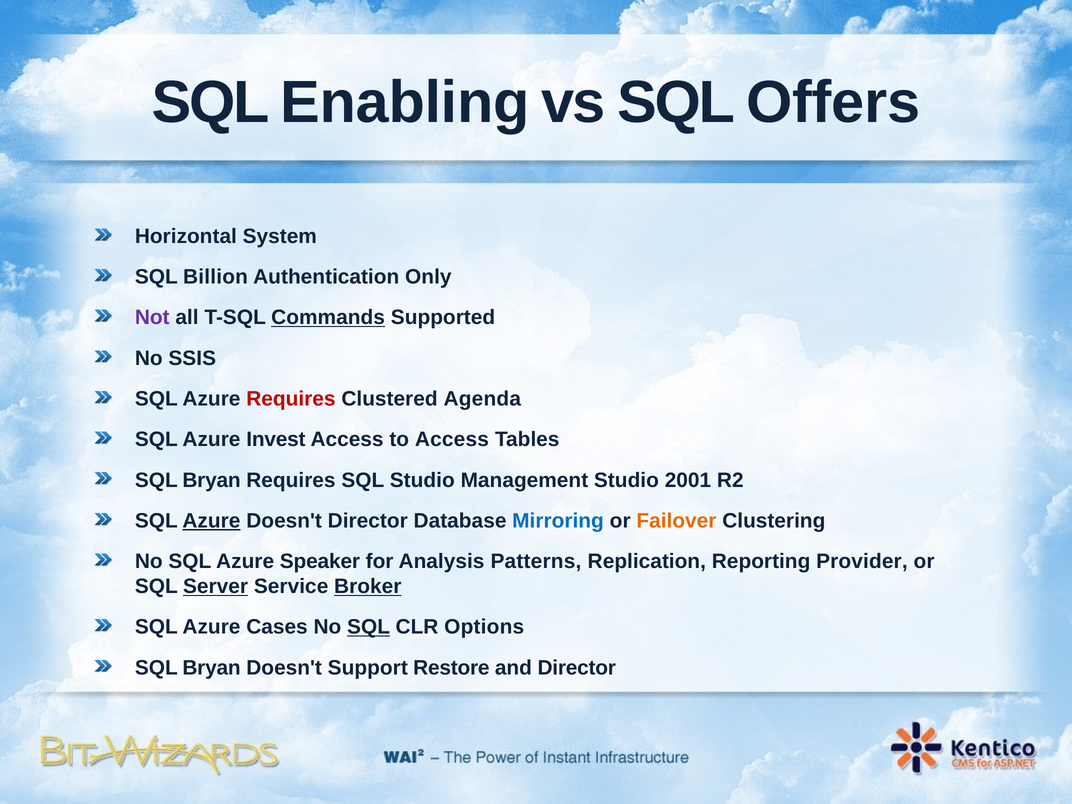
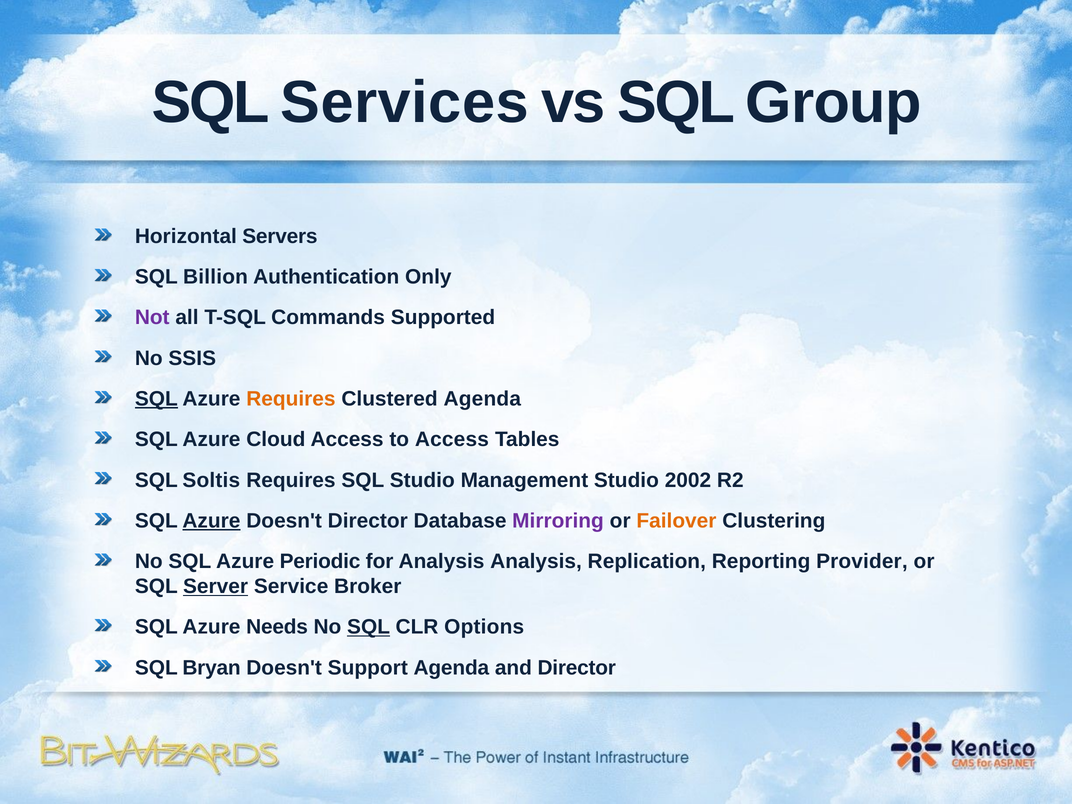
Enabling: Enabling -> Services
Offers: Offers -> Group
System: System -> Servers
Commands underline: present -> none
SQL at (156, 399) underline: none -> present
Requires at (291, 399) colour: red -> orange
Invest: Invest -> Cloud
Bryan at (212, 480): Bryan -> Soltis
2001: 2001 -> 2002
Mirroring colour: blue -> purple
Speaker: Speaker -> Periodic
Analysis Patterns: Patterns -> Analysis
Broker underline: present -> none
Cases: Cases -> Needs
Support Restore: Restore -> Agenda
